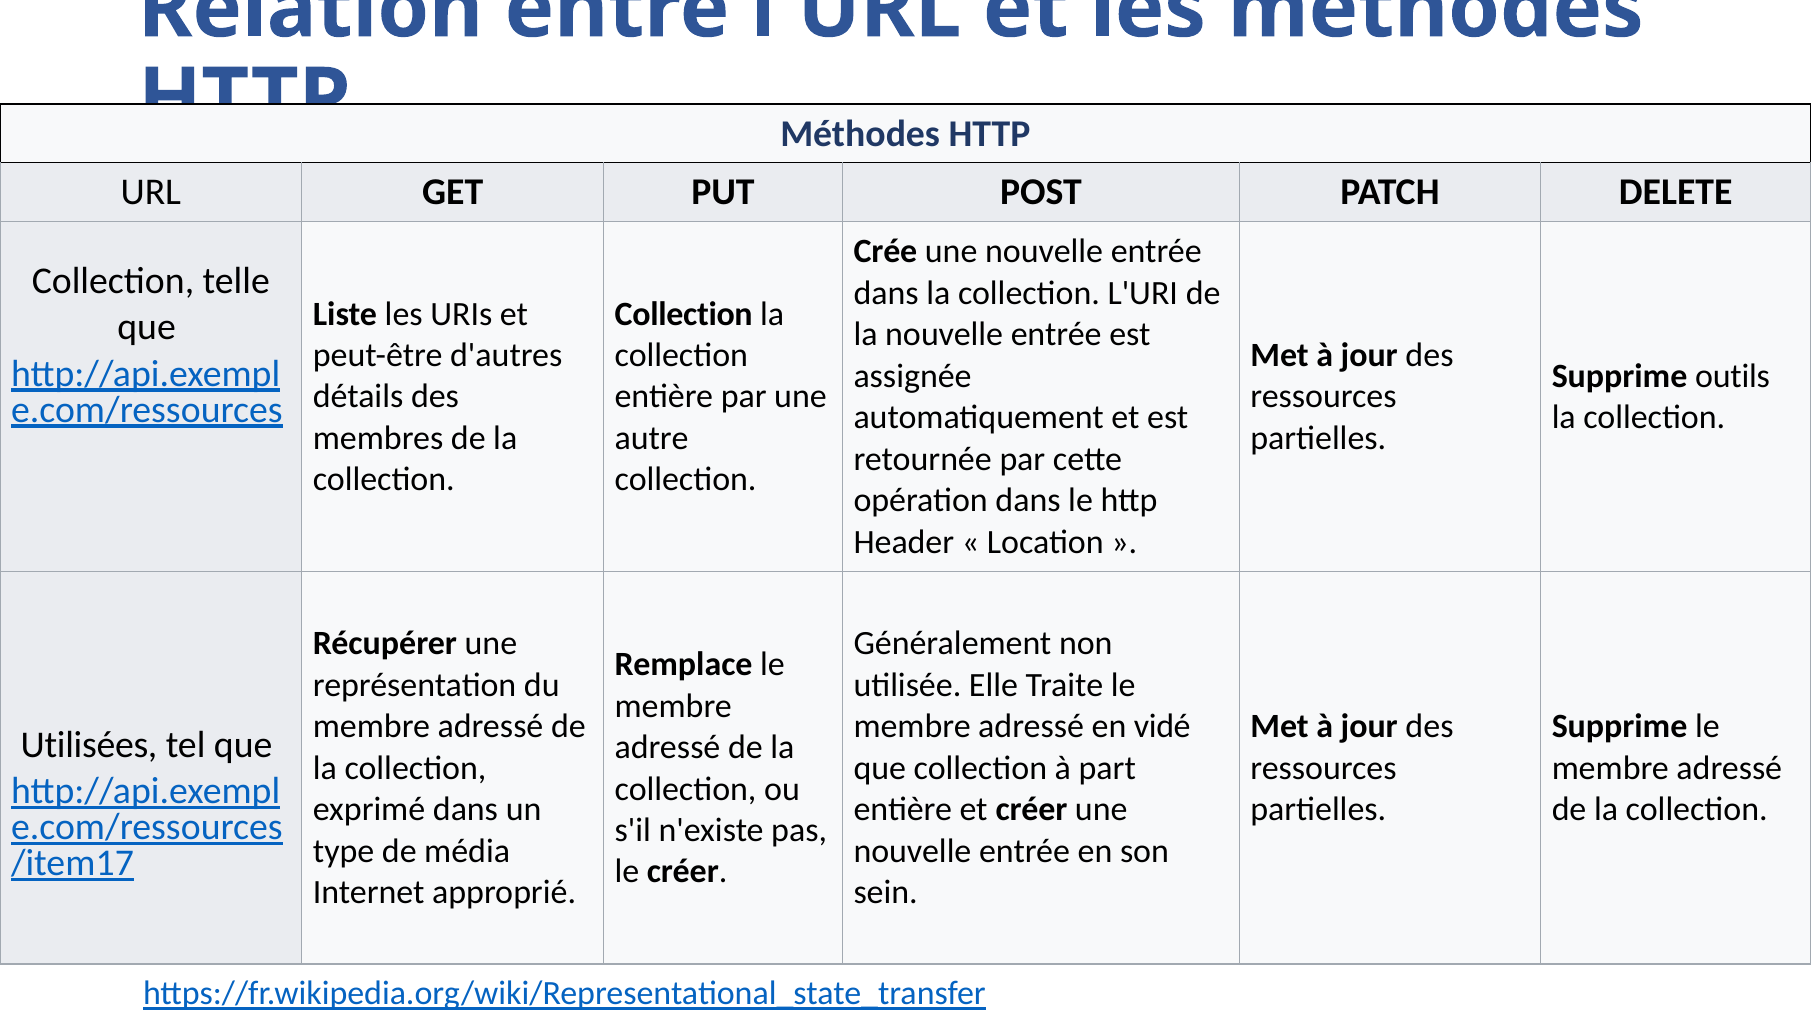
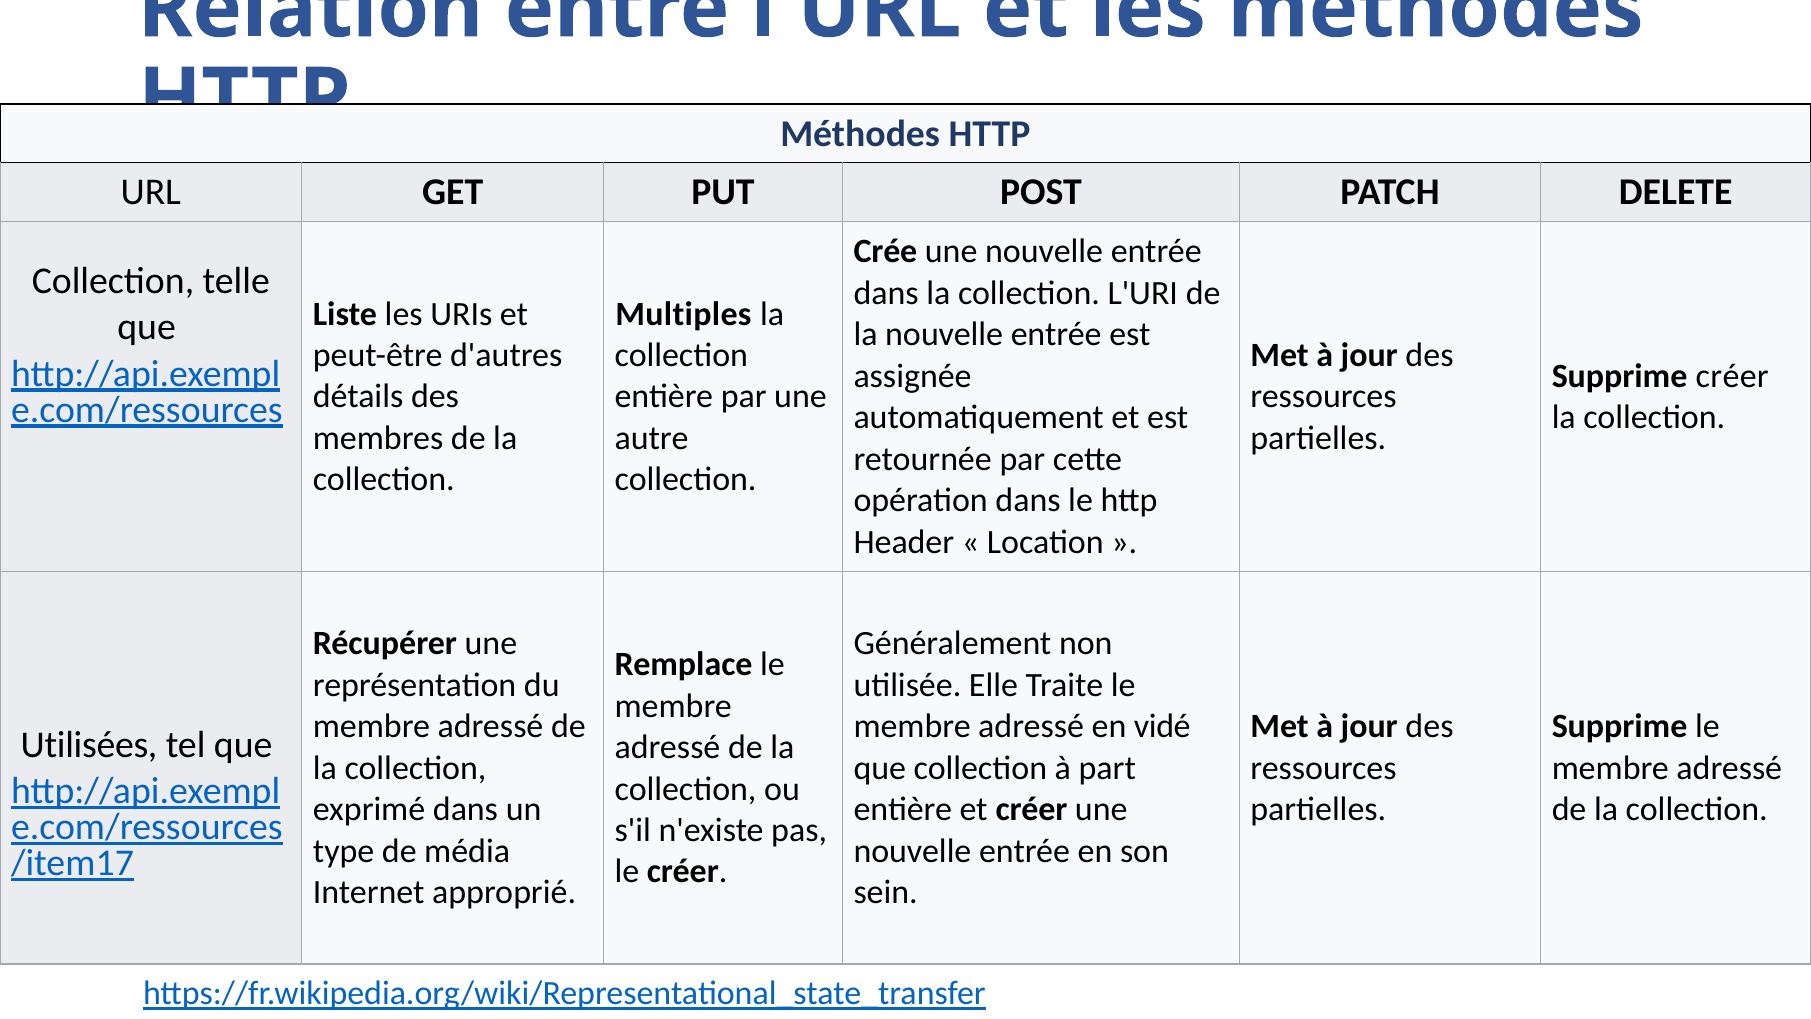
Collection at (684, 314): Collection -> Multiples
Supprime outils: outils -> créer
